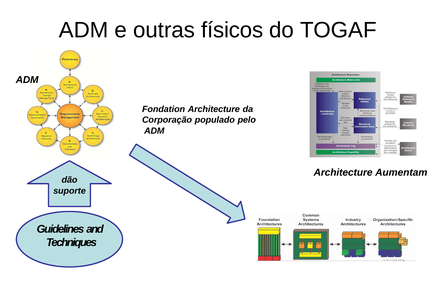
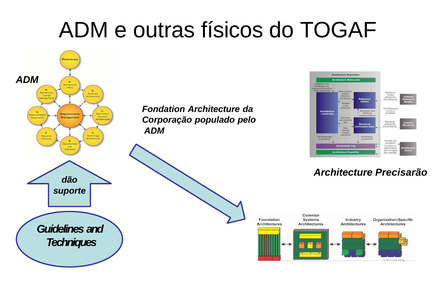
Aumentam: Aumentam -> Precisarão
